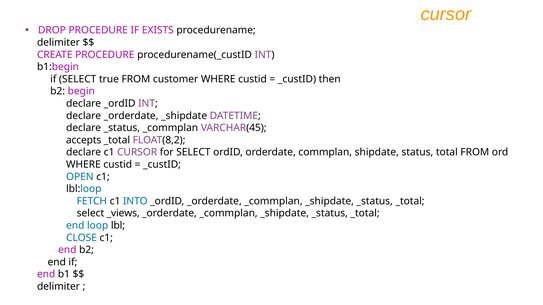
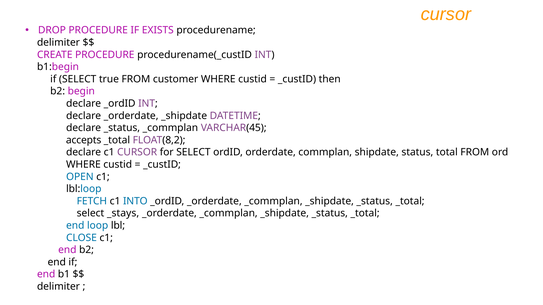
_views: _views -> _stays
